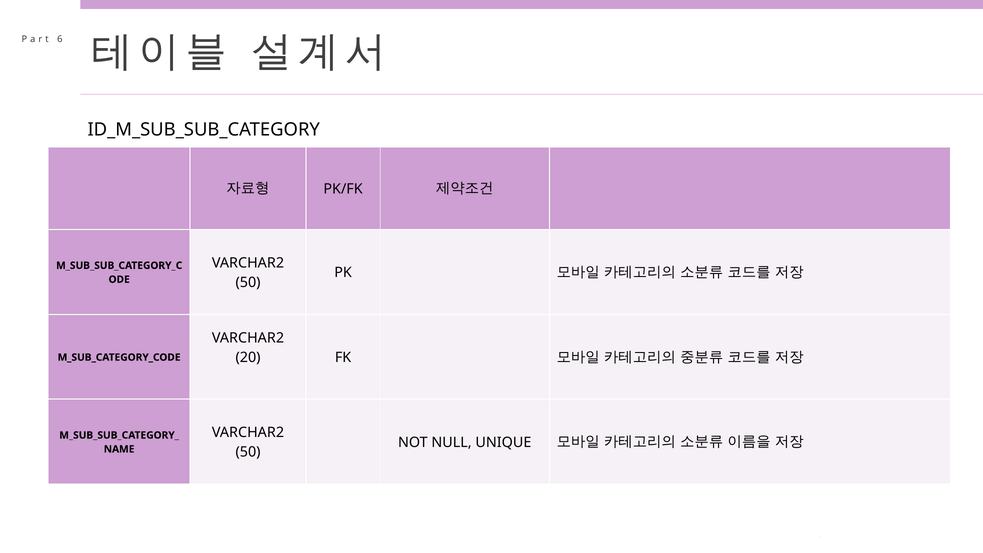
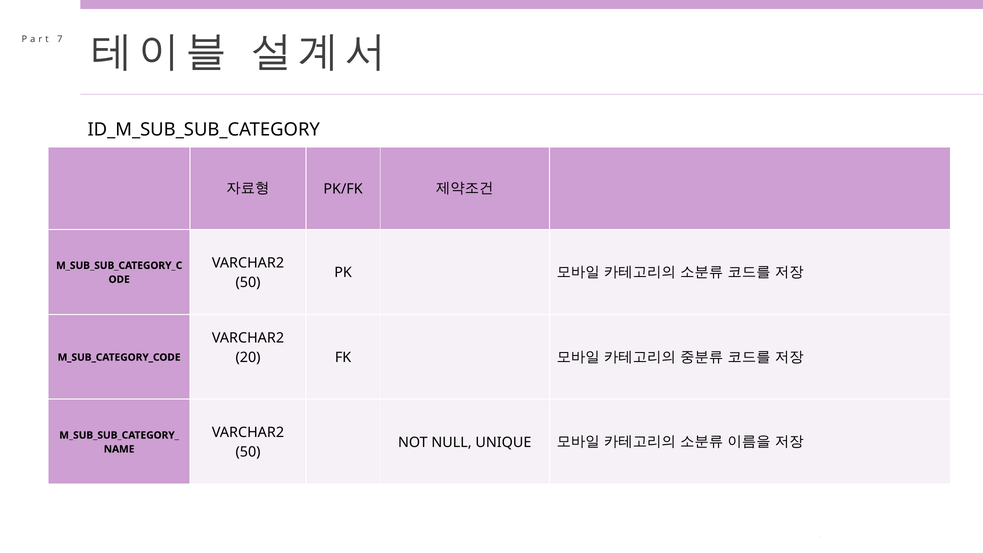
6: 6 -> 7
